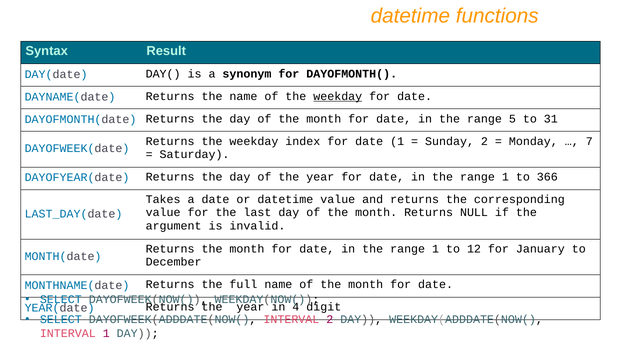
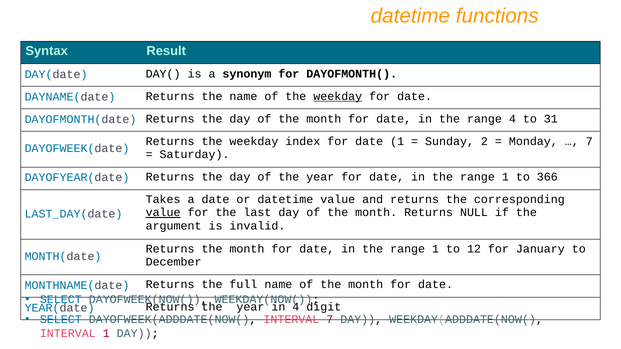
range 5: 5 -> 4
value at (163, 213) underline: none -> present
INTERVAL 2: 2 -> 7
